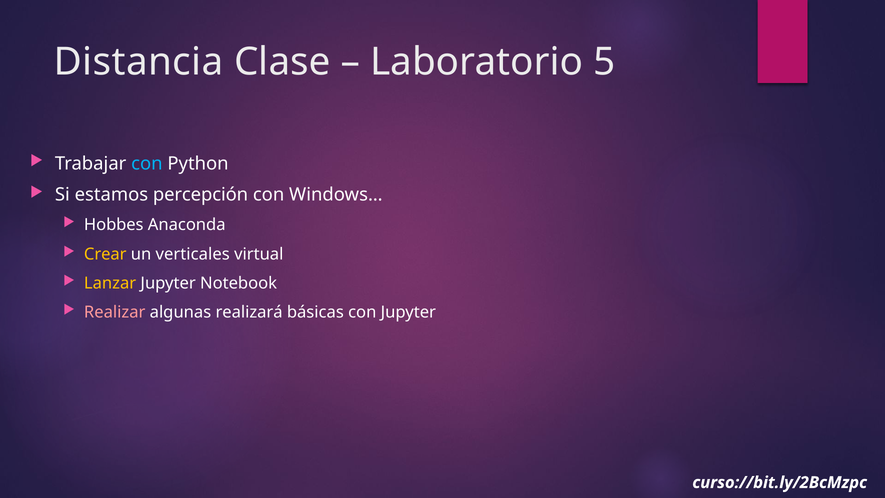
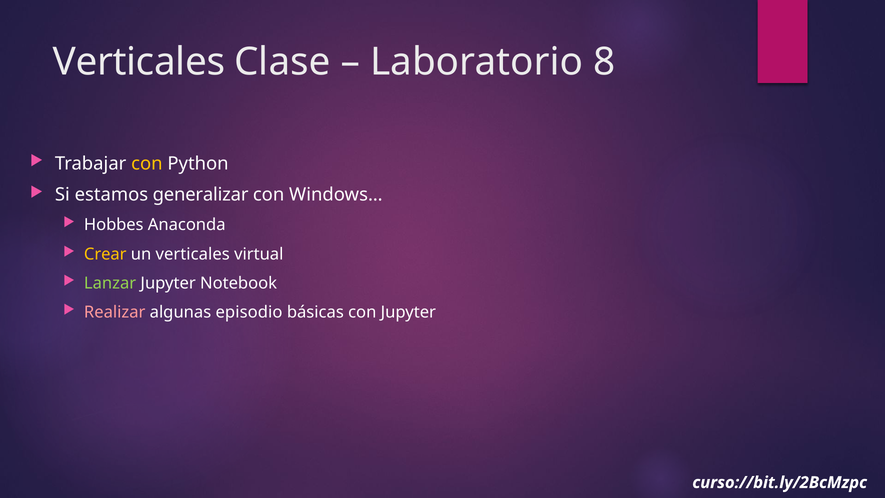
Distancia at (139, 62): Distancia -> Verticales
5: 5 -> 8
con at (147, 163) colour: light blue -> yellow
percepción: percepción -> generalizar
Lanzar colour: yellow -> light green
realizará: realizará -> episodio
